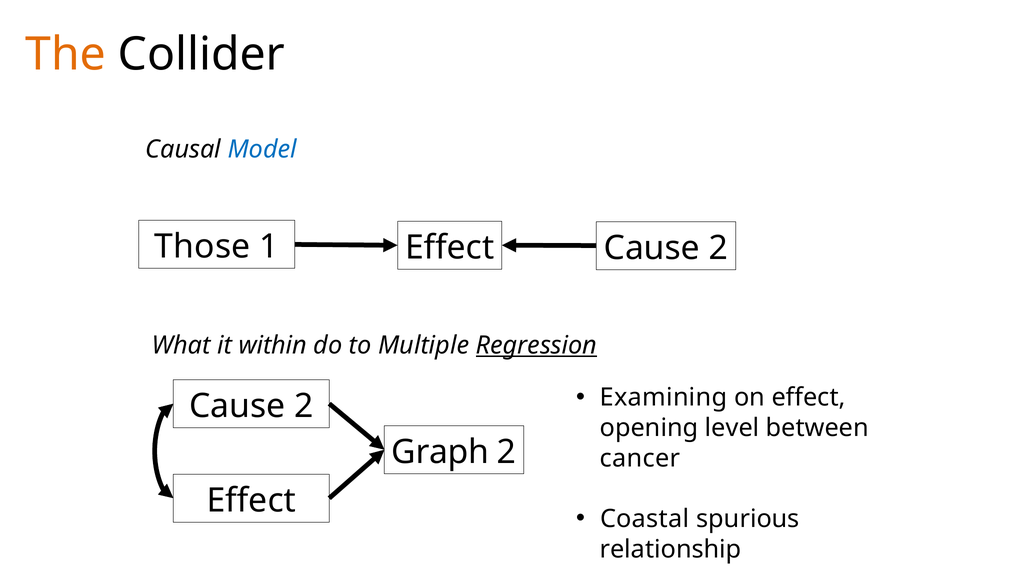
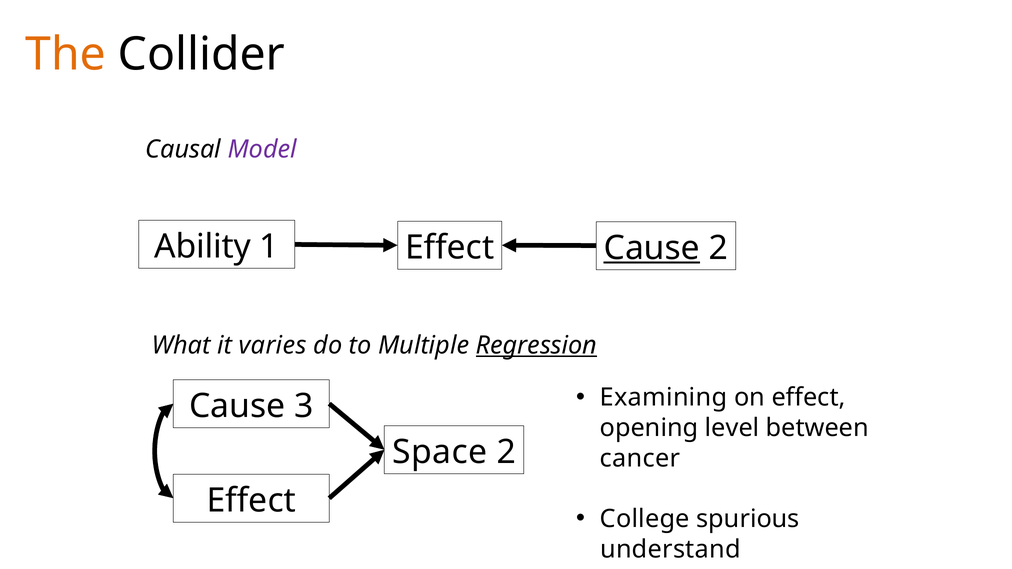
Model colour: blue -> purple
Those: Those -> Ability
Cause at (652, 248) underline: none -> present
within: within -> varies
2 at (304, 406): 2 -> 3
Graph: Graph -> Space
Coastal: Coastal -> College
relationship: relationship -> understand
